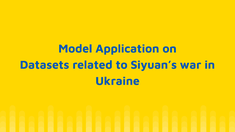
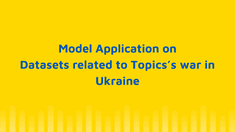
Siyuan’s: Siyuan’s -> Topics’s
